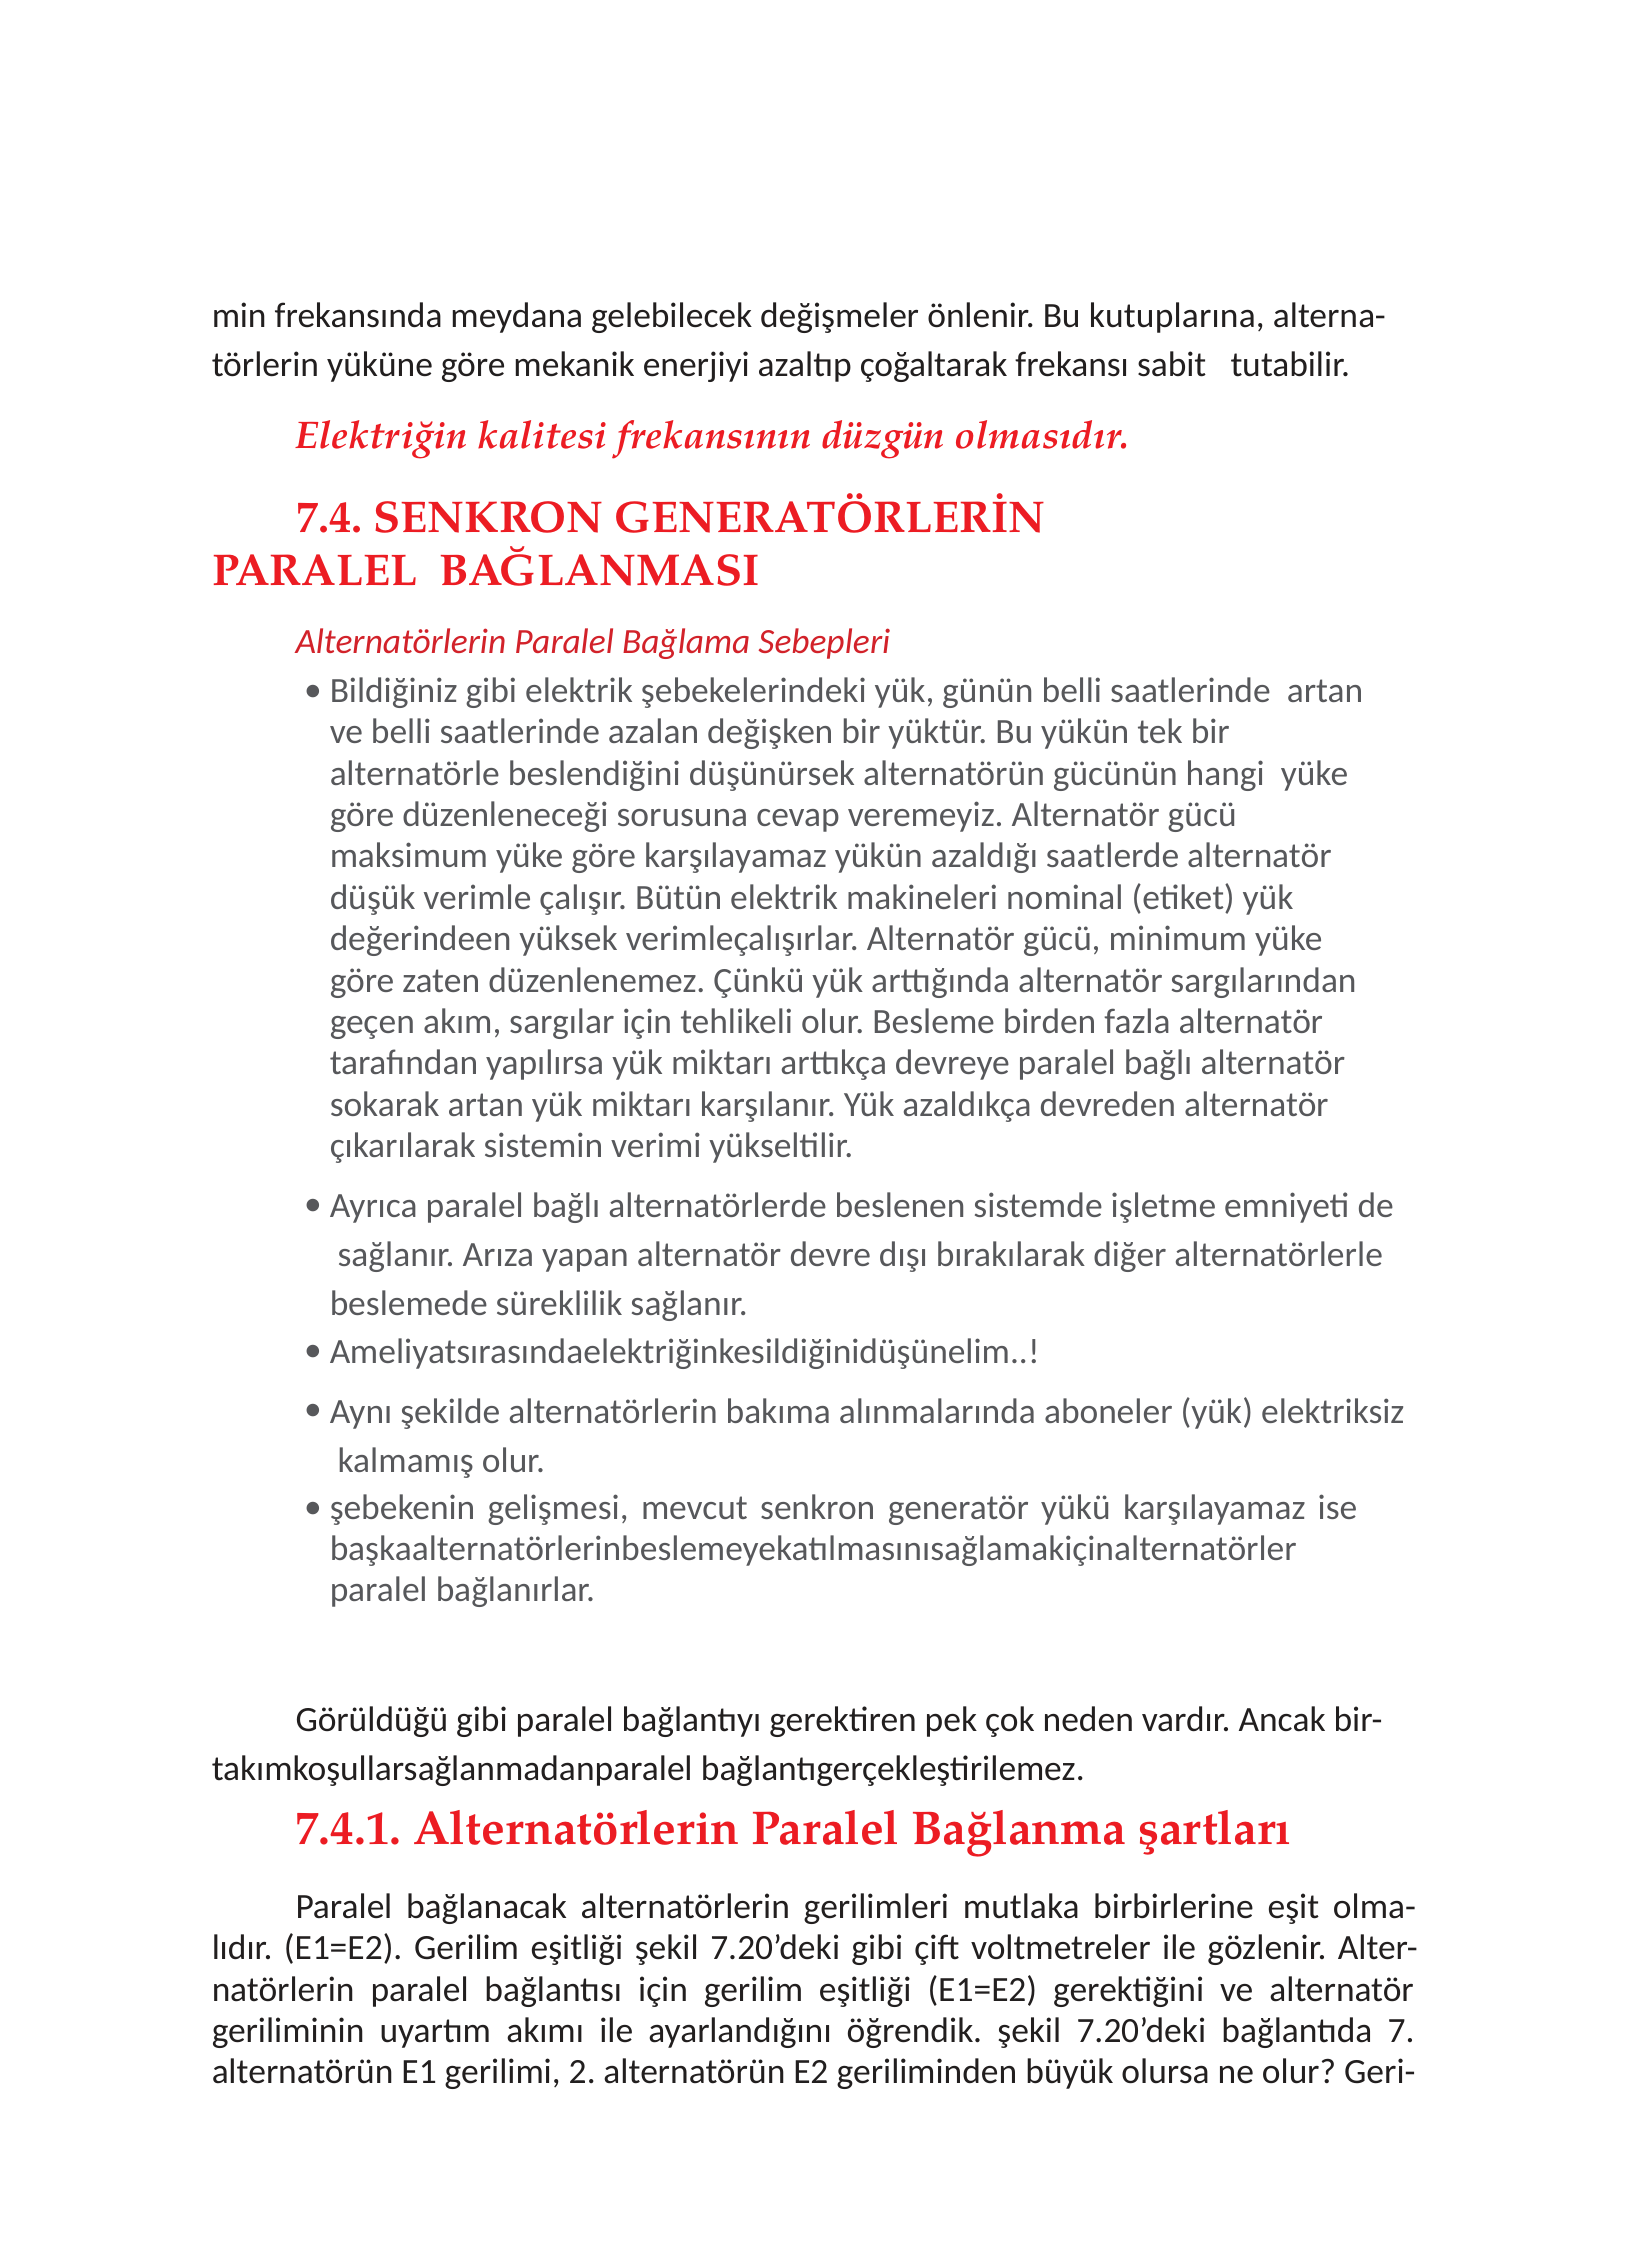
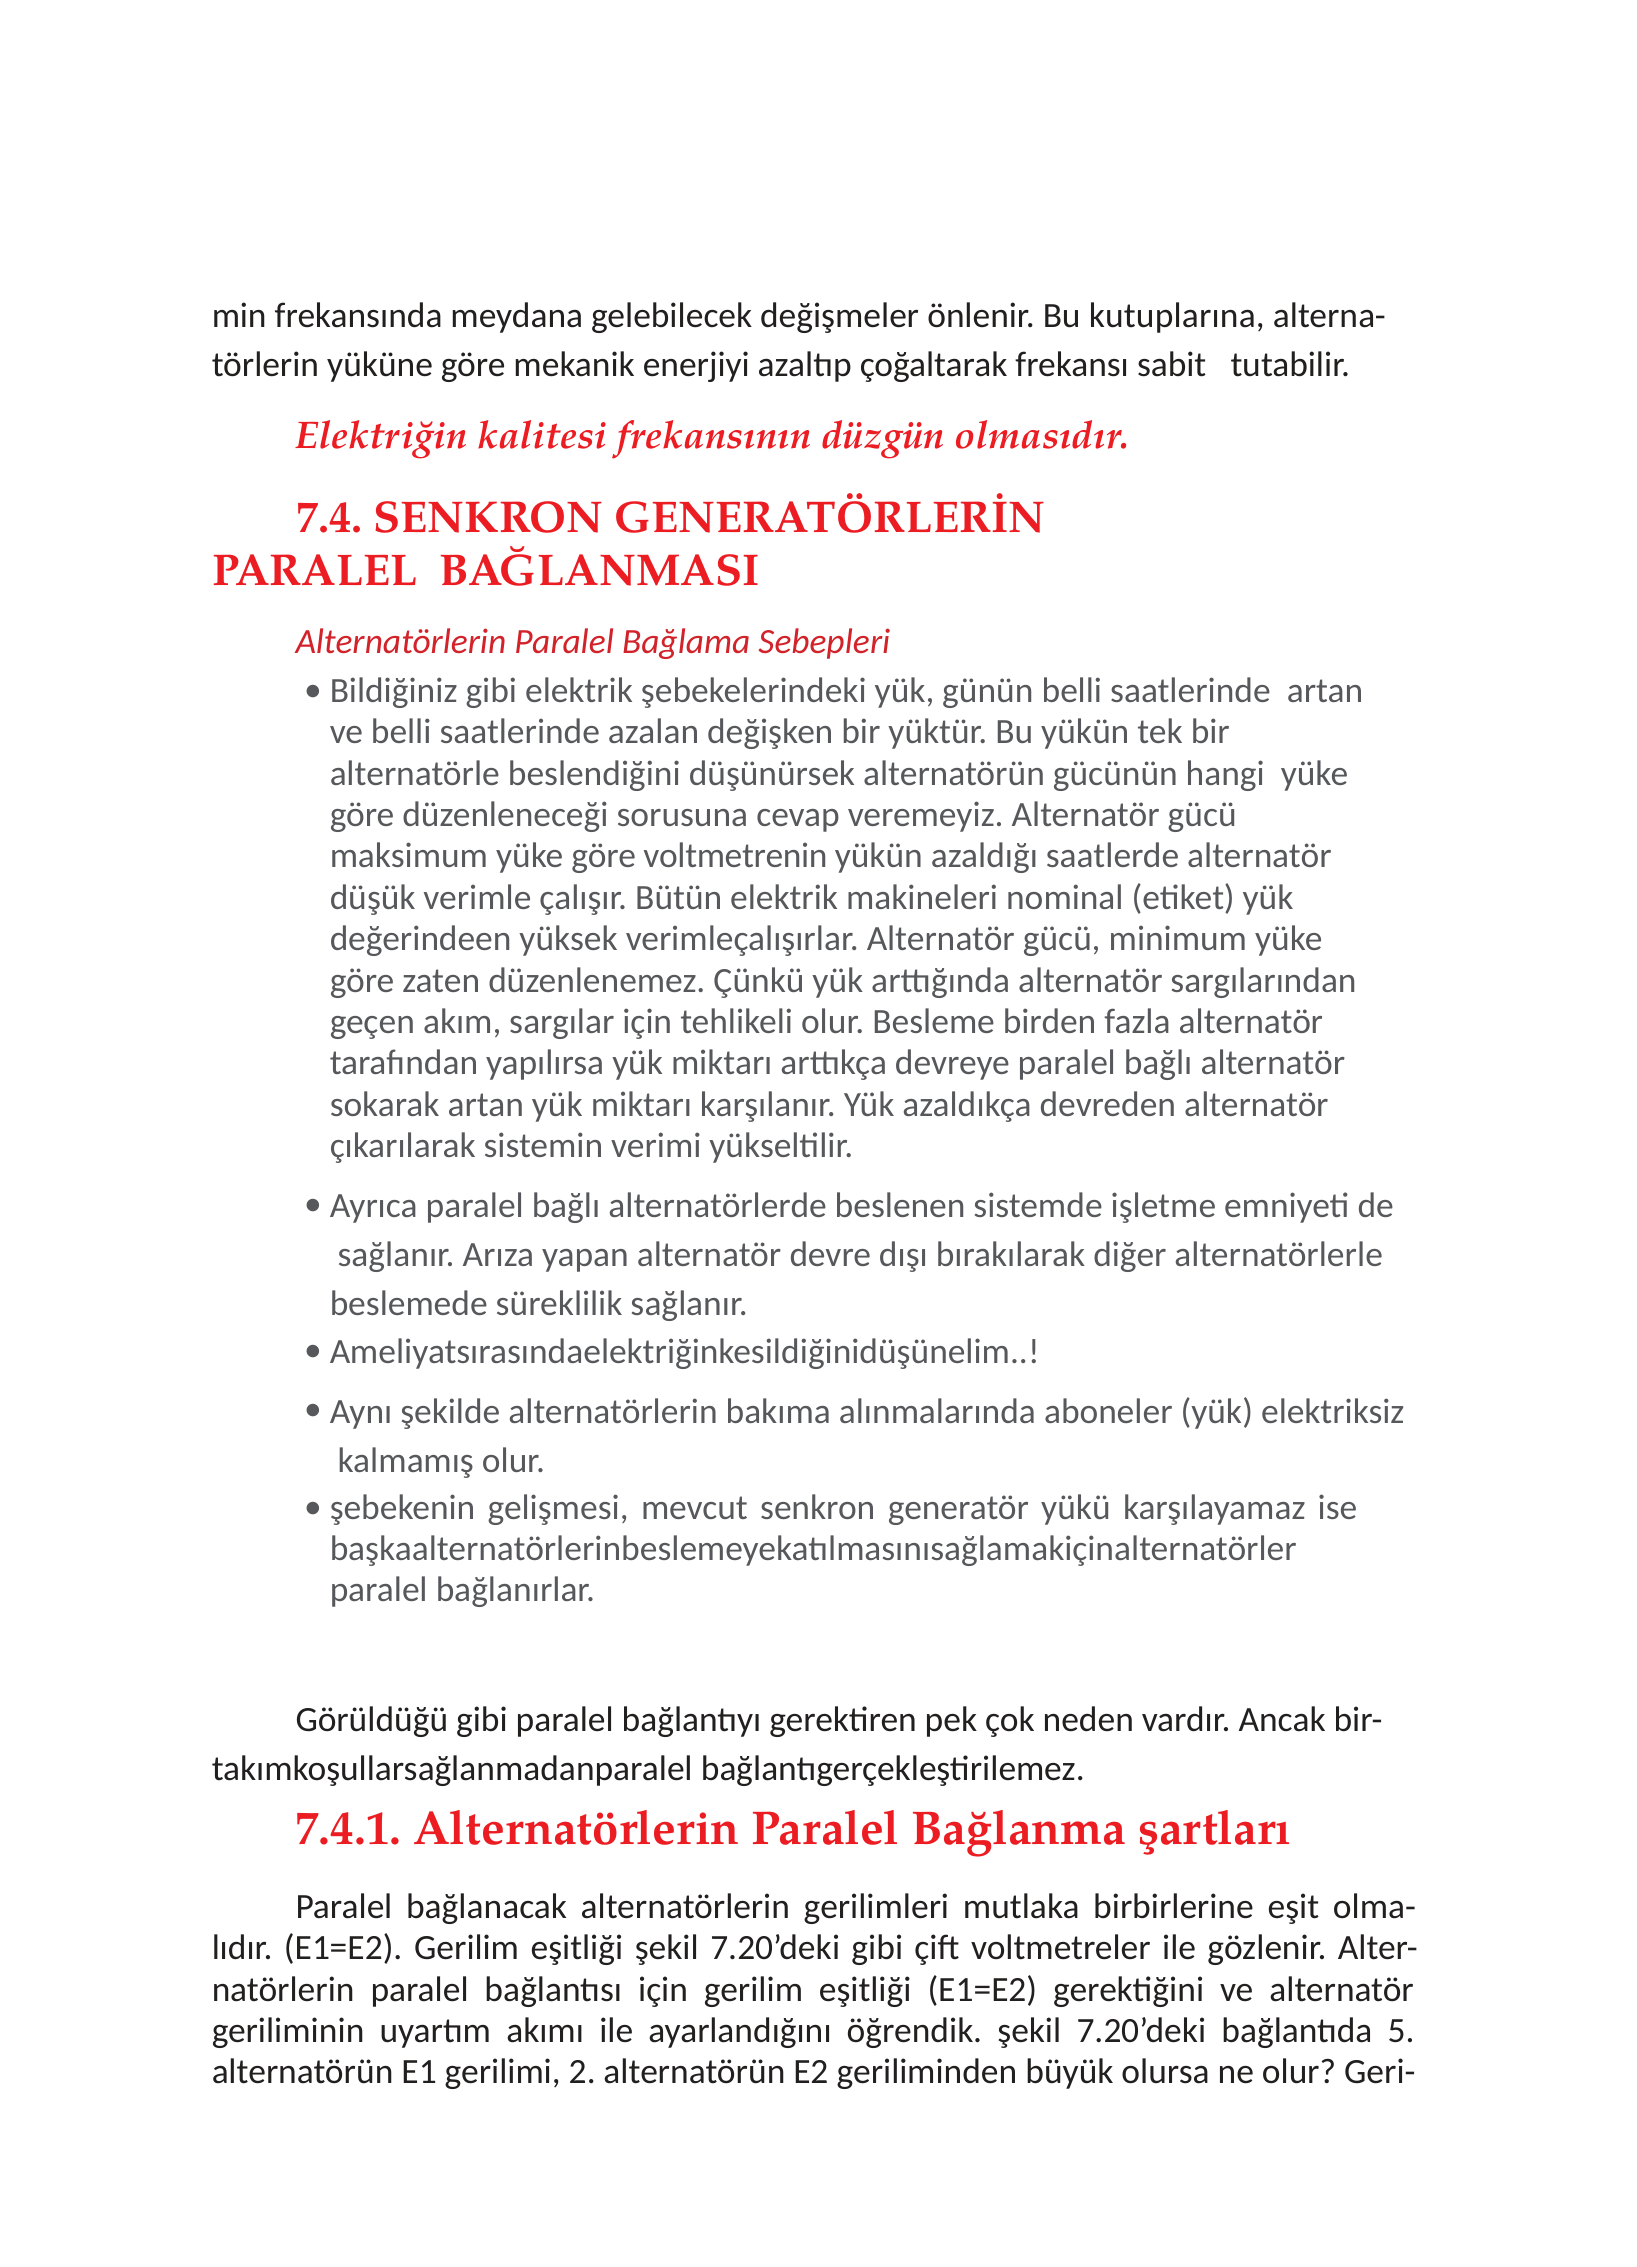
göre karşılayamaz: karşılayamaz -> voltmetrenin
7: 7 -> 5
